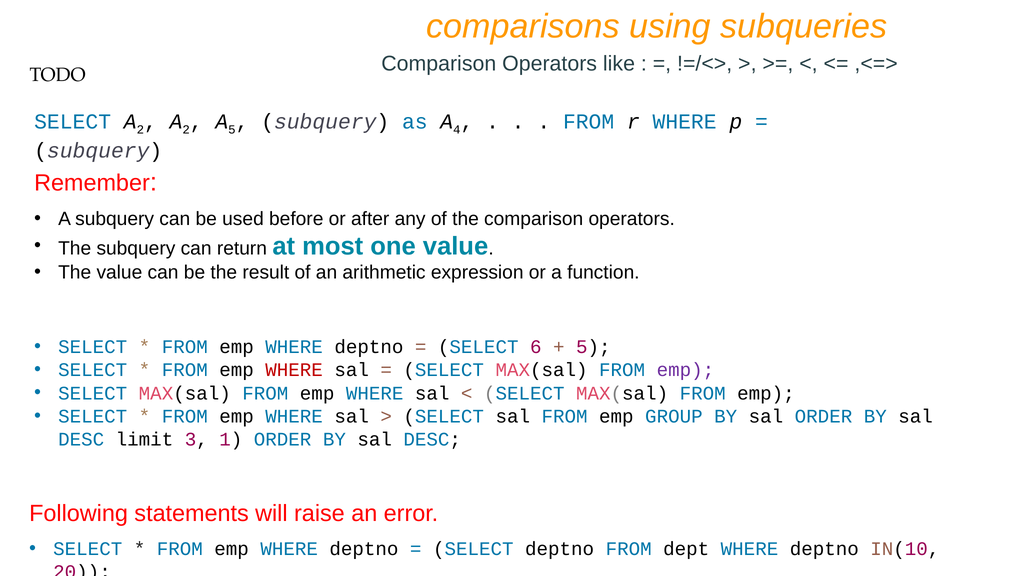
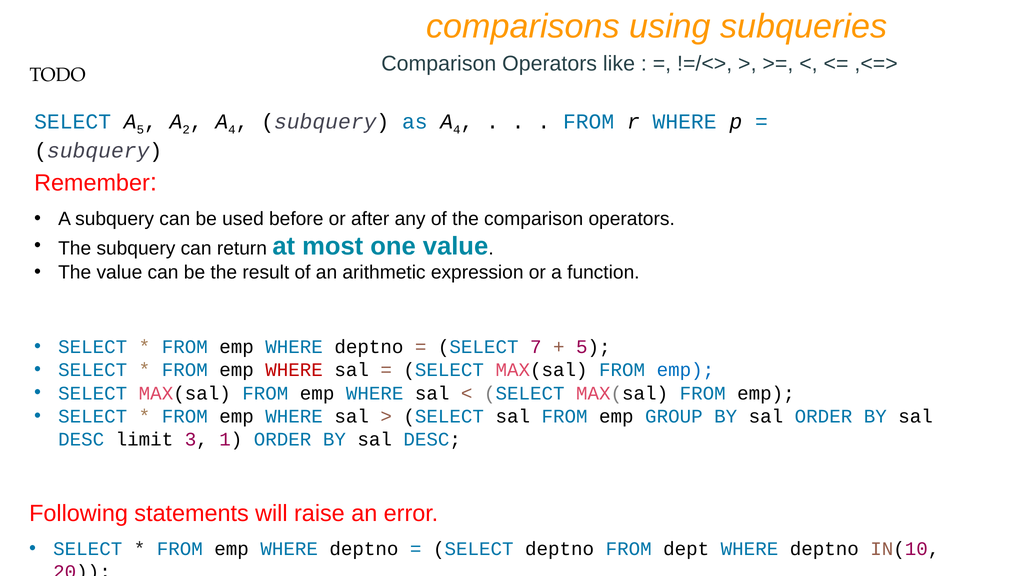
SELECT A 2: 2 -> 5
5 at (232, 130): 5 -> 4
6: 6 -> 7
emp at (685, 370) colour: purple -> blue
